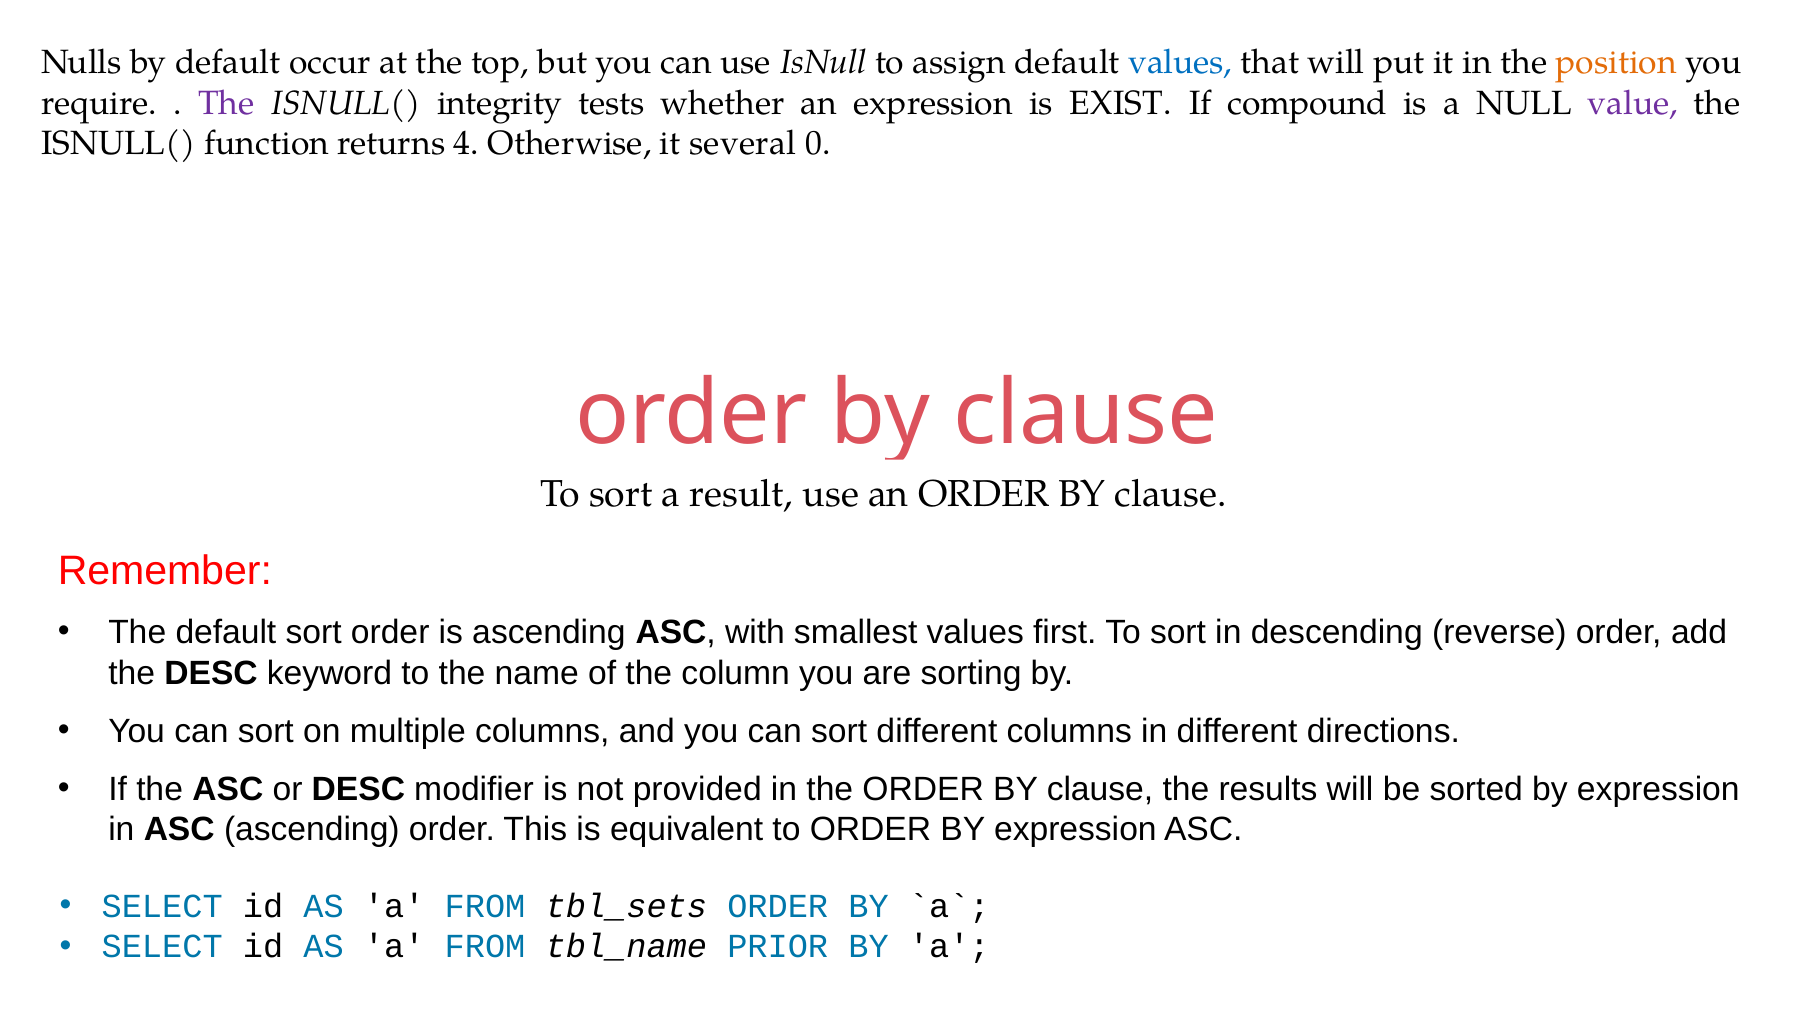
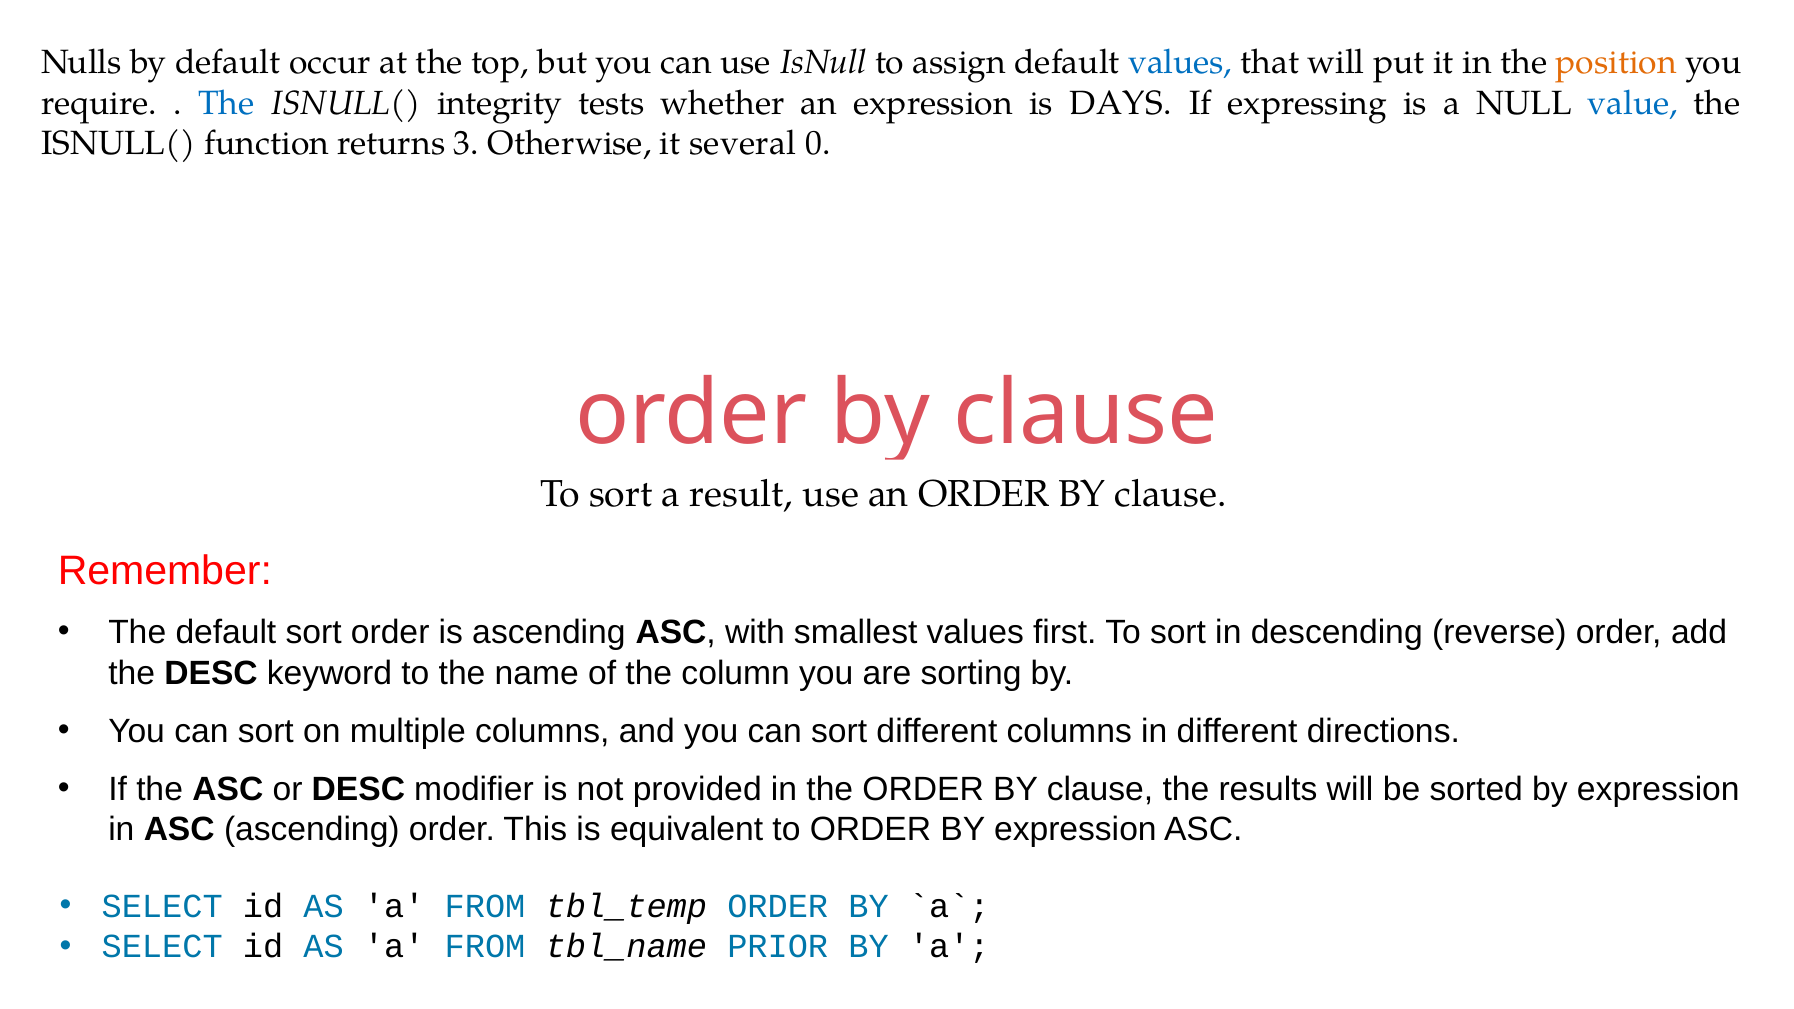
The at (226, 103) colour: purple -> blue
EXIST: EXIST -> DAYS
compound: compound -> expressing
value colour: purple -> blue
4: 4 -> 3
tbl_sets: tbl_sets -> tbl_temp
